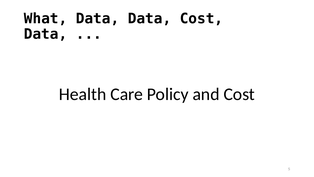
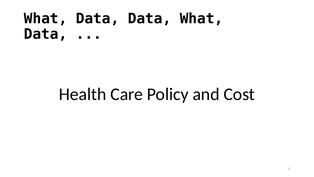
Data Cost: Cost -> What
